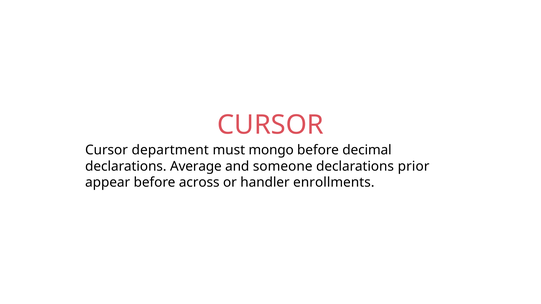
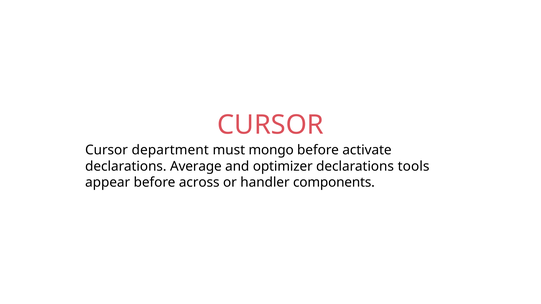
decimal: decimal -> activate
someone: someone -> optimizer
prior: prior -> tools
enrollments: enrollments -> components
